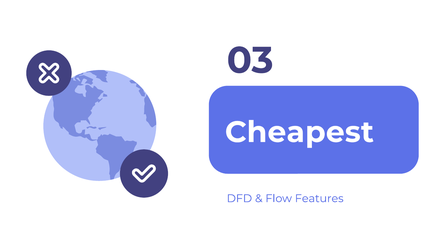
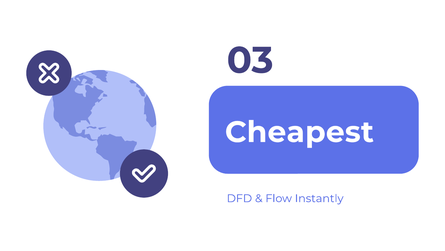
Features: Features -> Instantly
